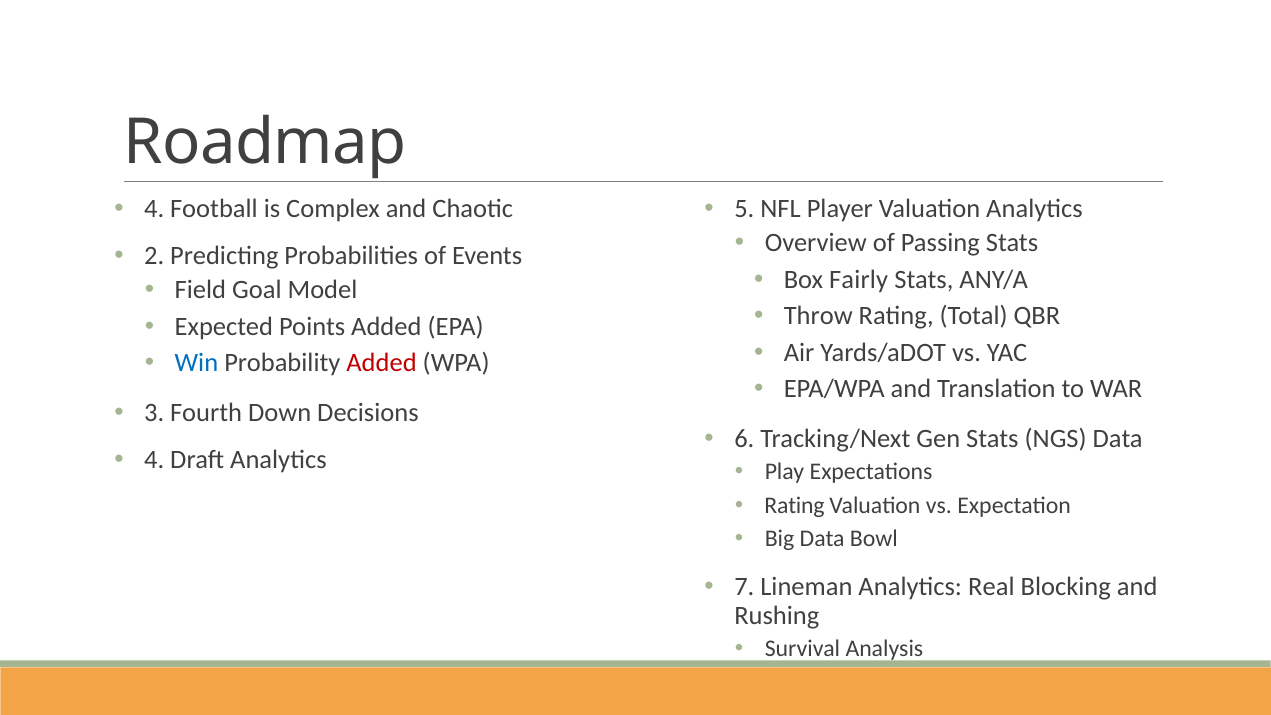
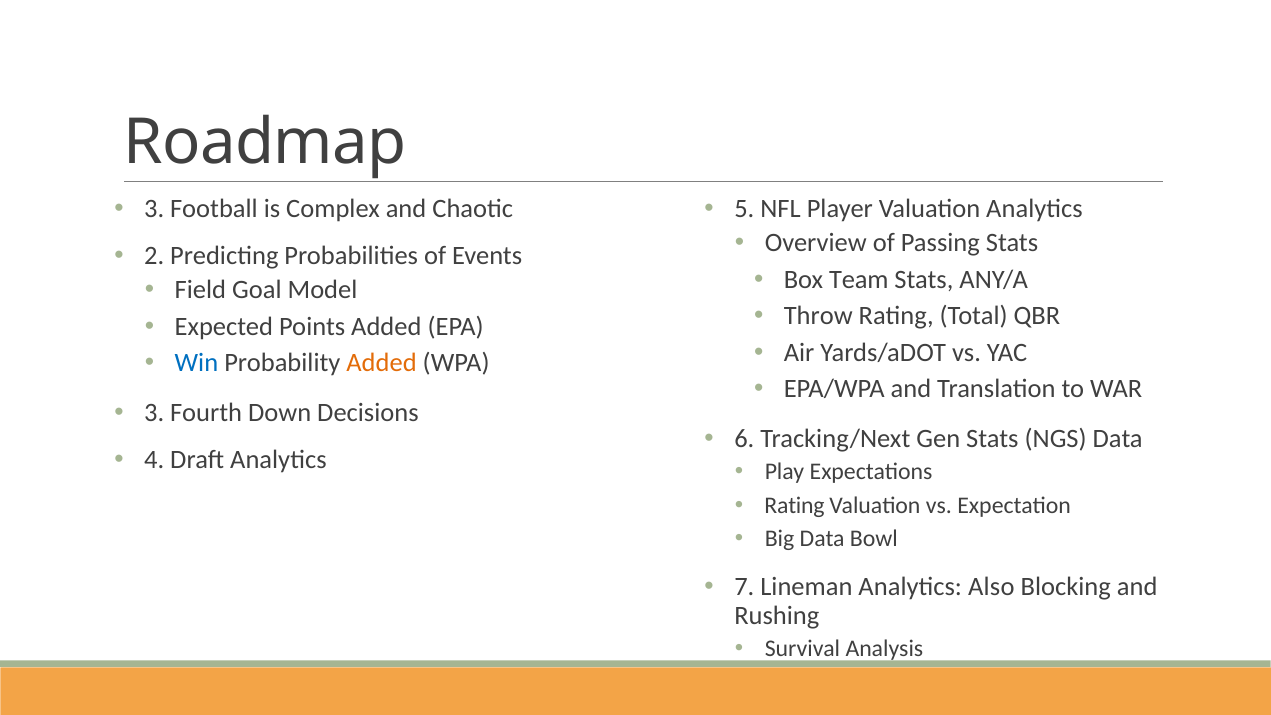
4 at (154, 209): 4 -> 3
Fairly: Fairly -> Team
Added at (382, 363) colour: red -> orange
Real: Real -> Also
